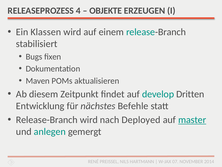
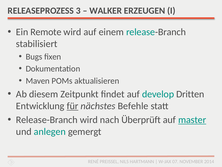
4: 4 -> 3
OBJEKTE: OBJEKTE -> WALKER
Klassen: Klassen -> Remote
für underline: none -> present
Deployed: Deployed -> Überprüft
